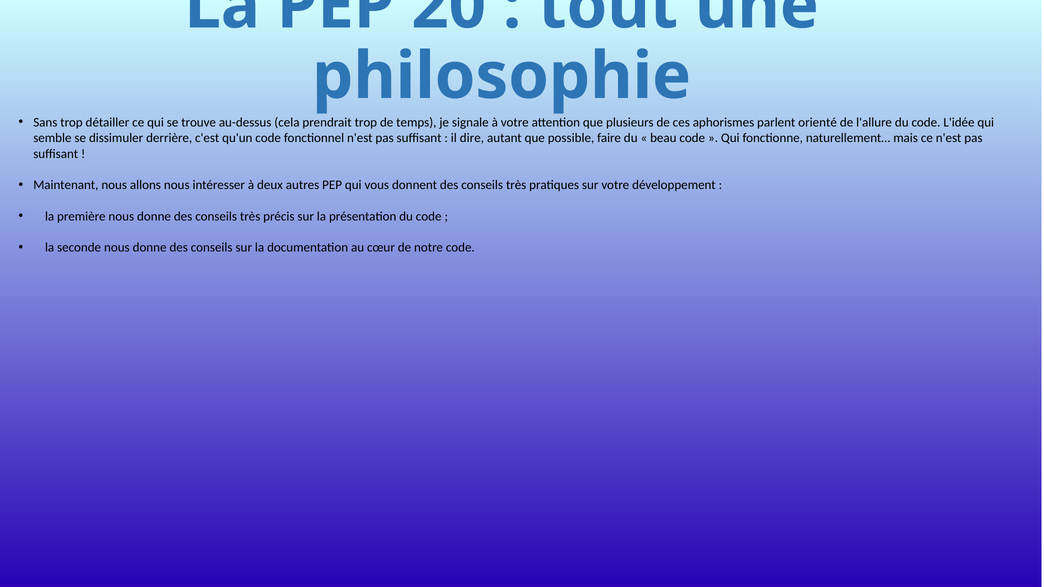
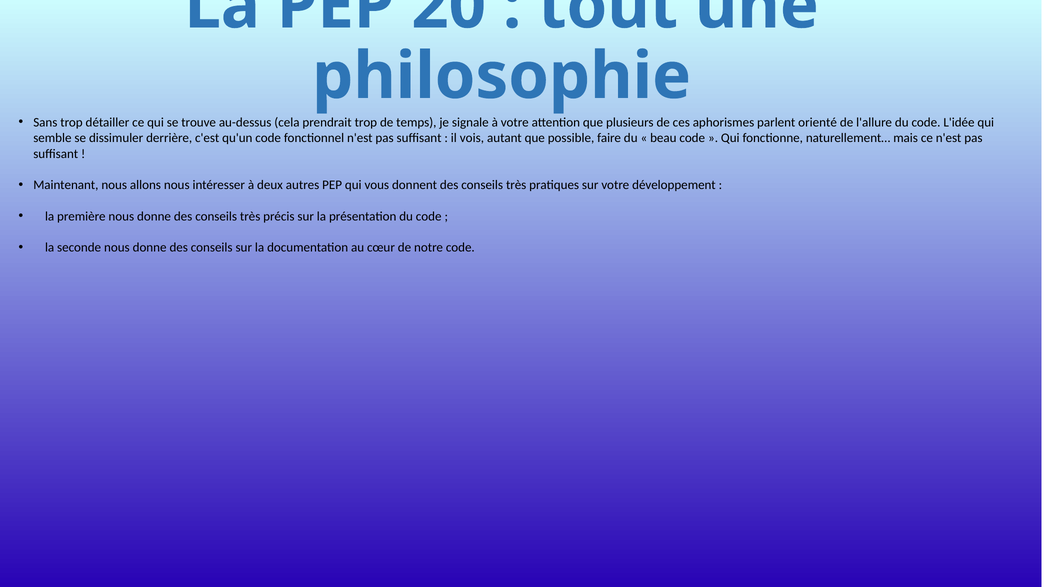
dire: dire -> vois
